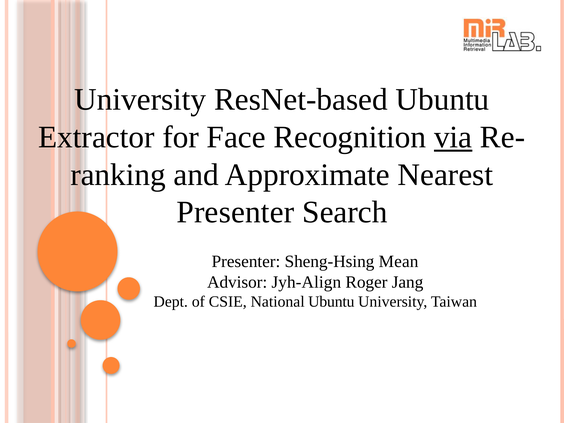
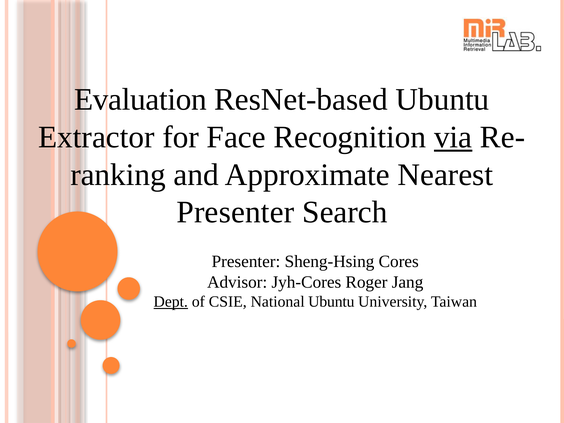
University at (140, 100): University -> Evaluation
Mean: Mean -> Cores
Jyh-Align: Jyh-Align -> Jyh-Cores
Dept underline: none -> present
